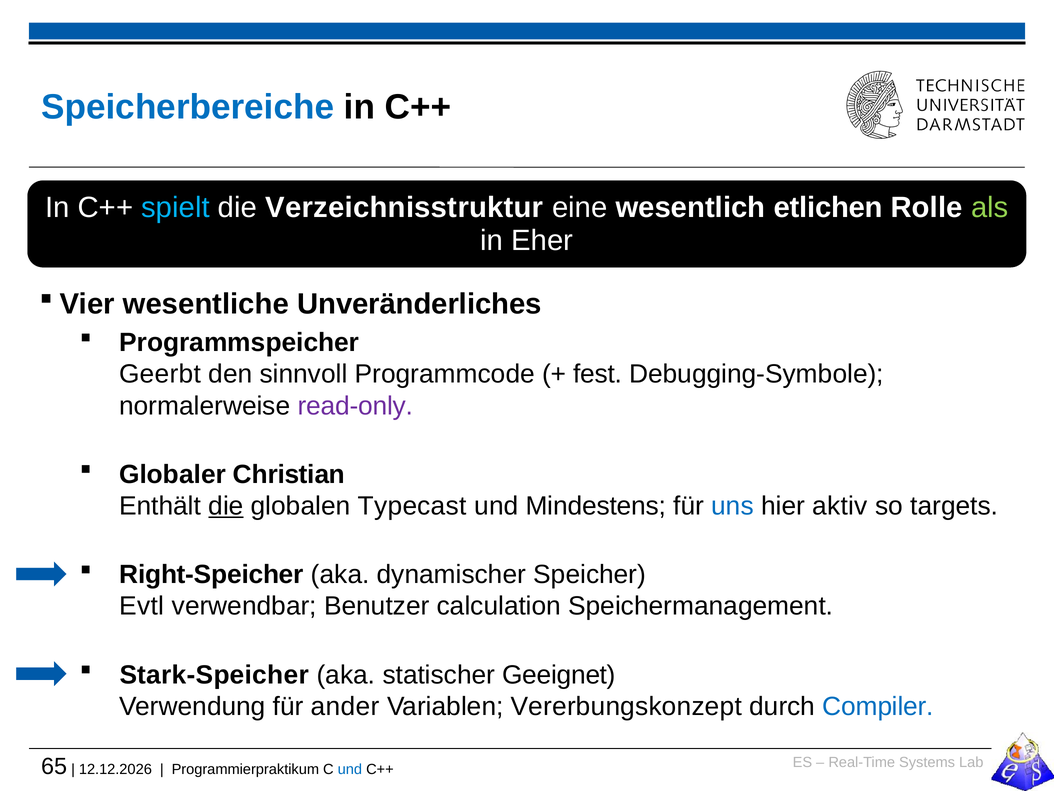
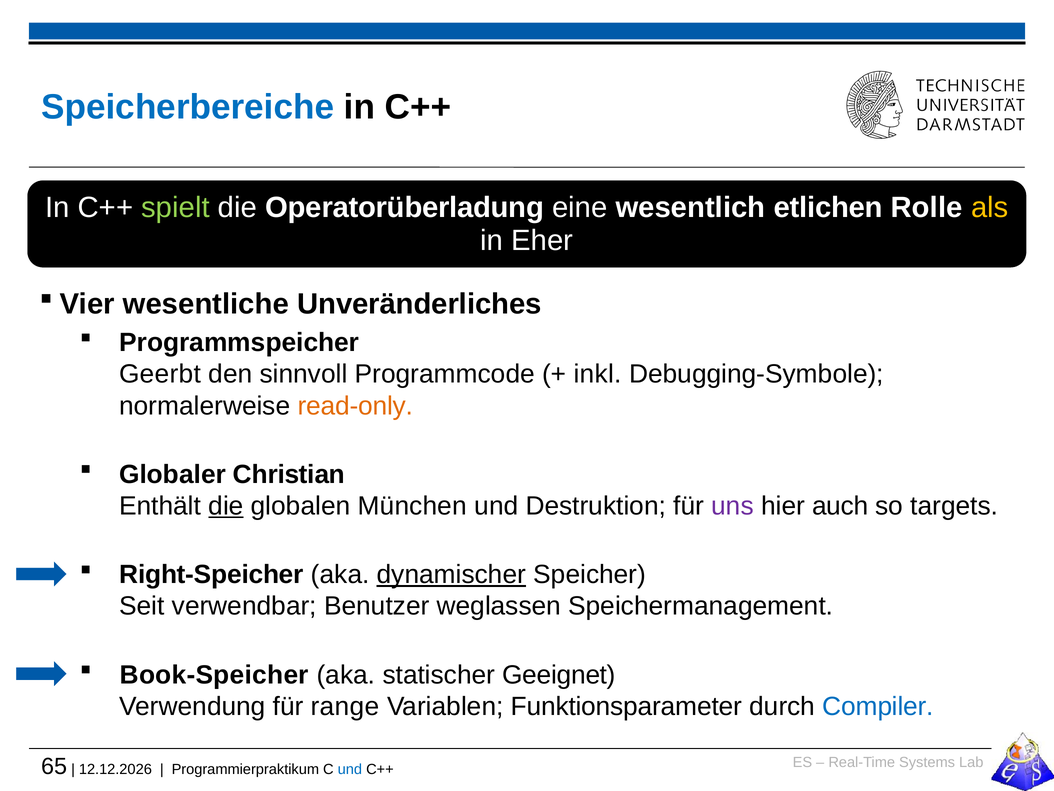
spielt colour: light blue -> light green
Verzeichnisstruktur: Verzeichnisstruktur -> Operatorüberladung
als colour: light green -> yellow
fest: fest -> inkl
read-only colour: purple -> orange
Typecast: Typecast -> München
Mindestens: Mindestens -> Destruktion
uns colour: blue -> purple
aktiv: aktiv -> auch
dynamischer underline: none -> present
Evtl: Evtl -> Seit
calculation: calculation -> weglassen
Stark-Speicher: Stark-Speicher -> Book-Speicher
ander: ander -> range
Vererbungskonzept: Vererbungskonzept -> Funktionsparameter
